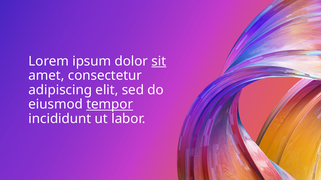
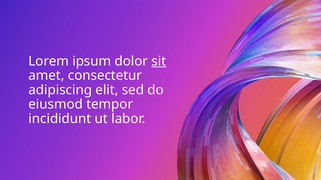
tempor underline: present -> none
